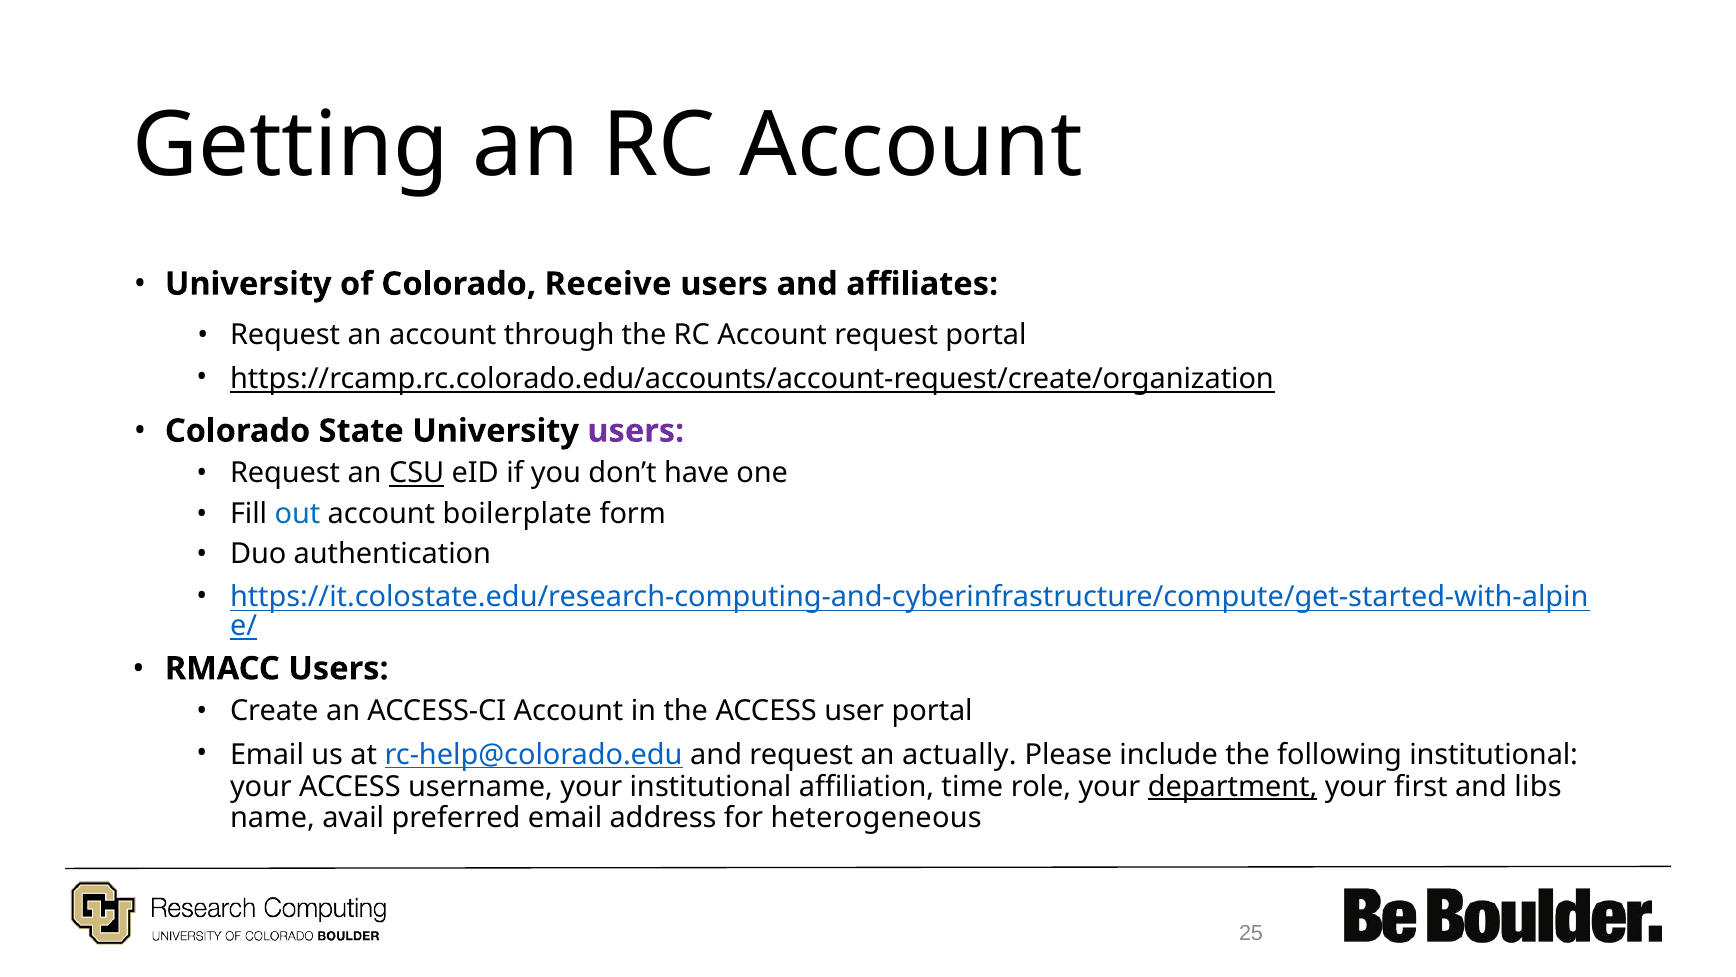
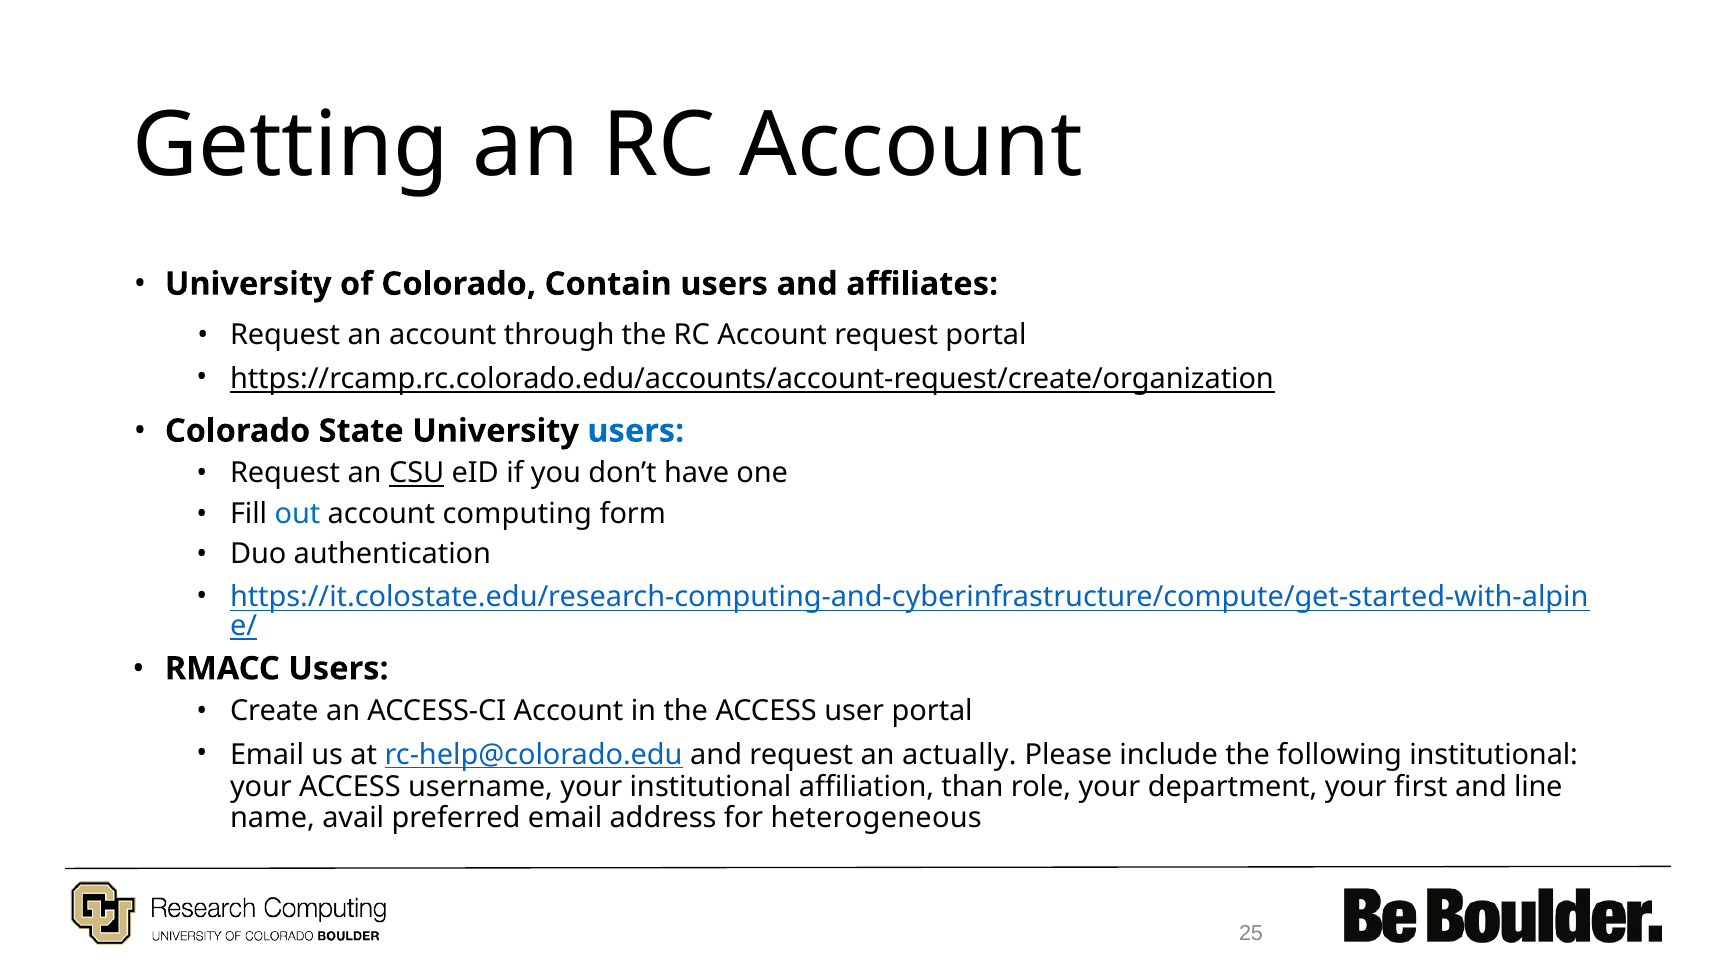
Receive: Receive -> Contain
users at (636, 431) colour: purple -> blue
boilerplate: boilerplate -> computing
time: time -> than
department underline: present -> none
libs: libs -> line
